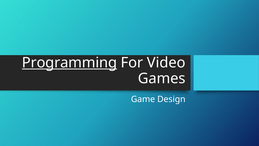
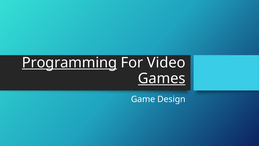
Games underline: none -> present
